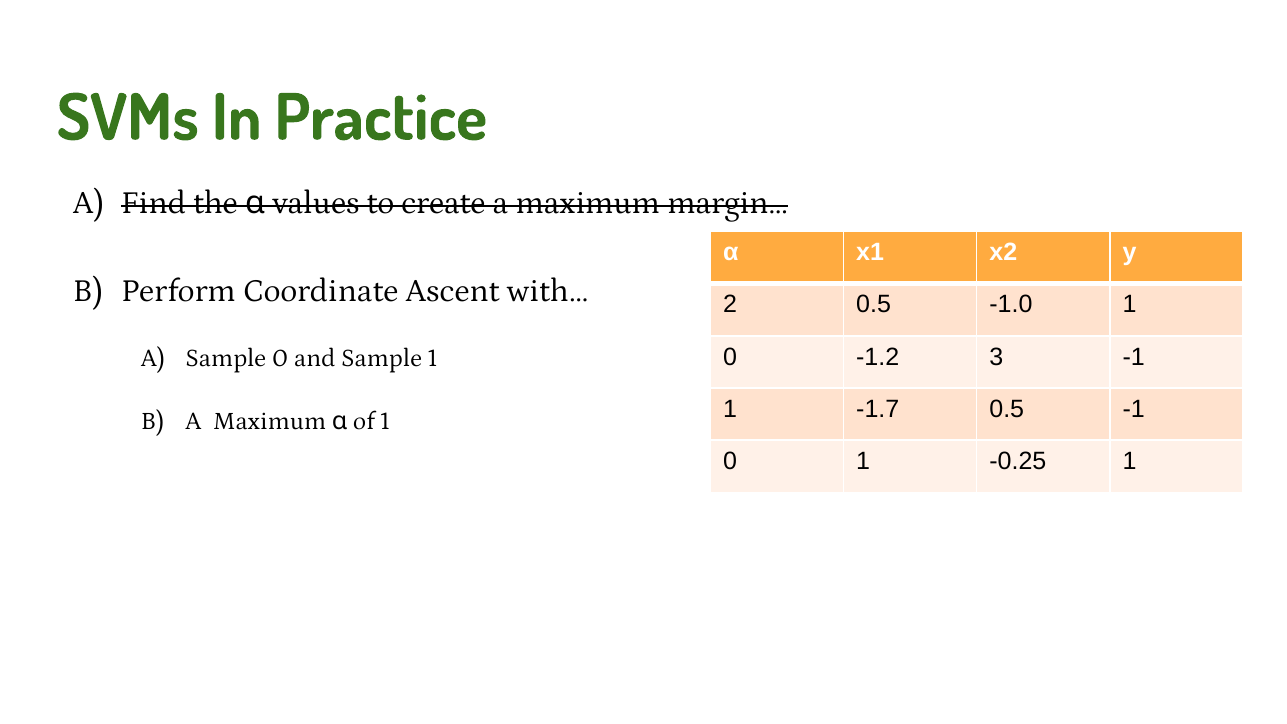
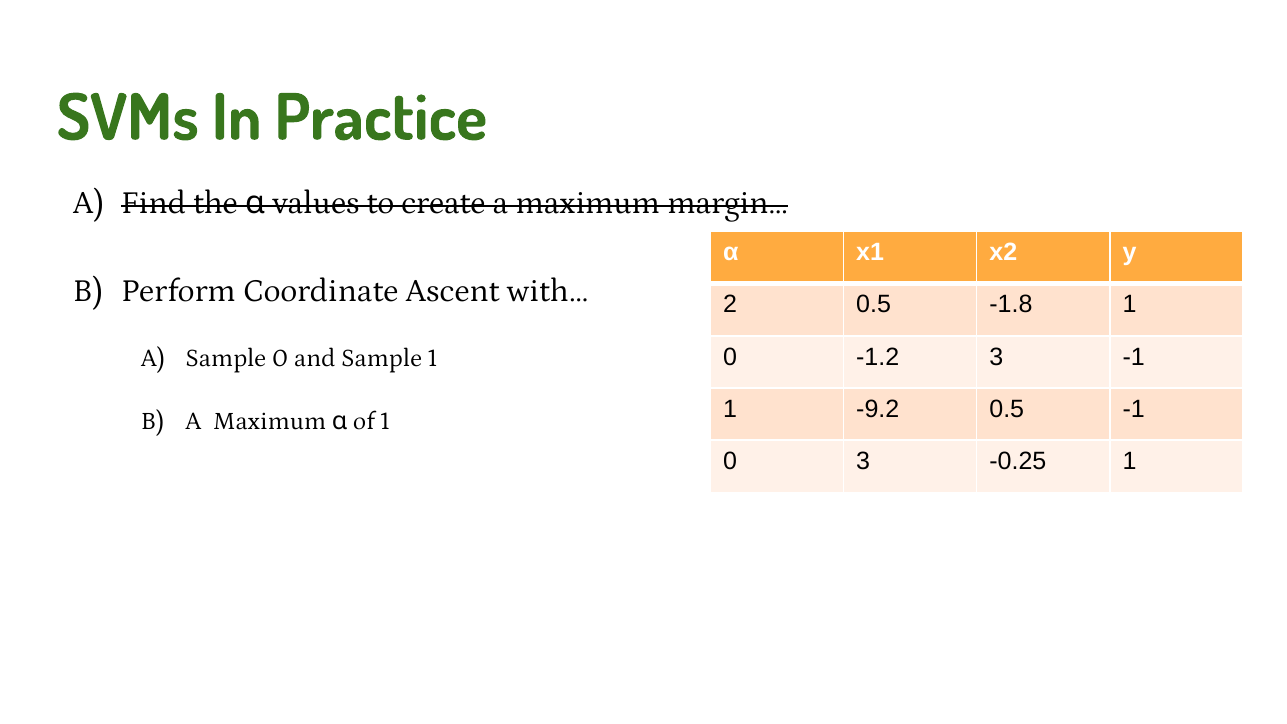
-1.0: -1.0 -> -1.8
-1.7: -1.7 -> -9.2
0 1: 1 -> 3
